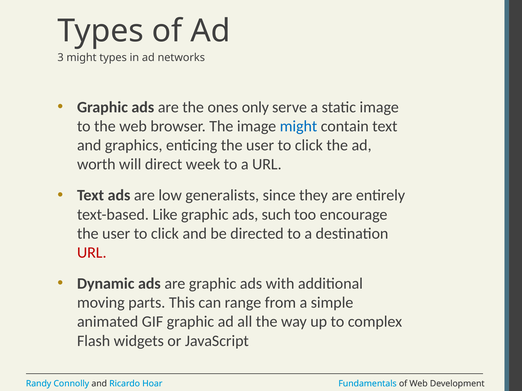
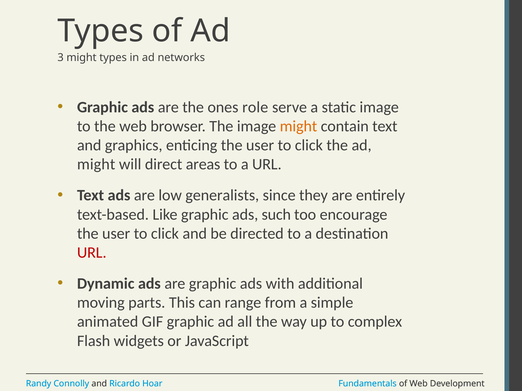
only: only -> role
might at (299, 126) colour: blue -> orange
worth at (96, 165): worth -> might
week: week -> areas
